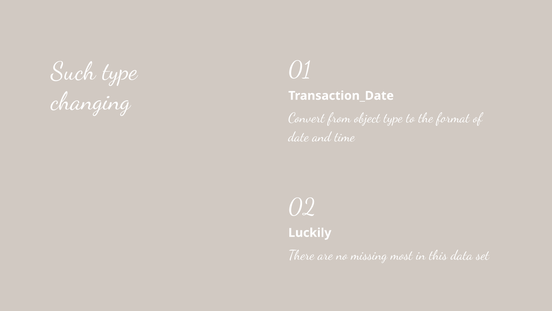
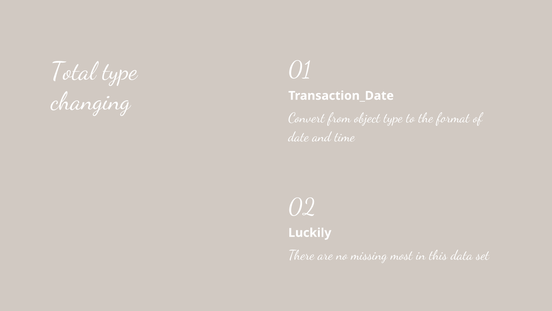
Such: Such -> Total
